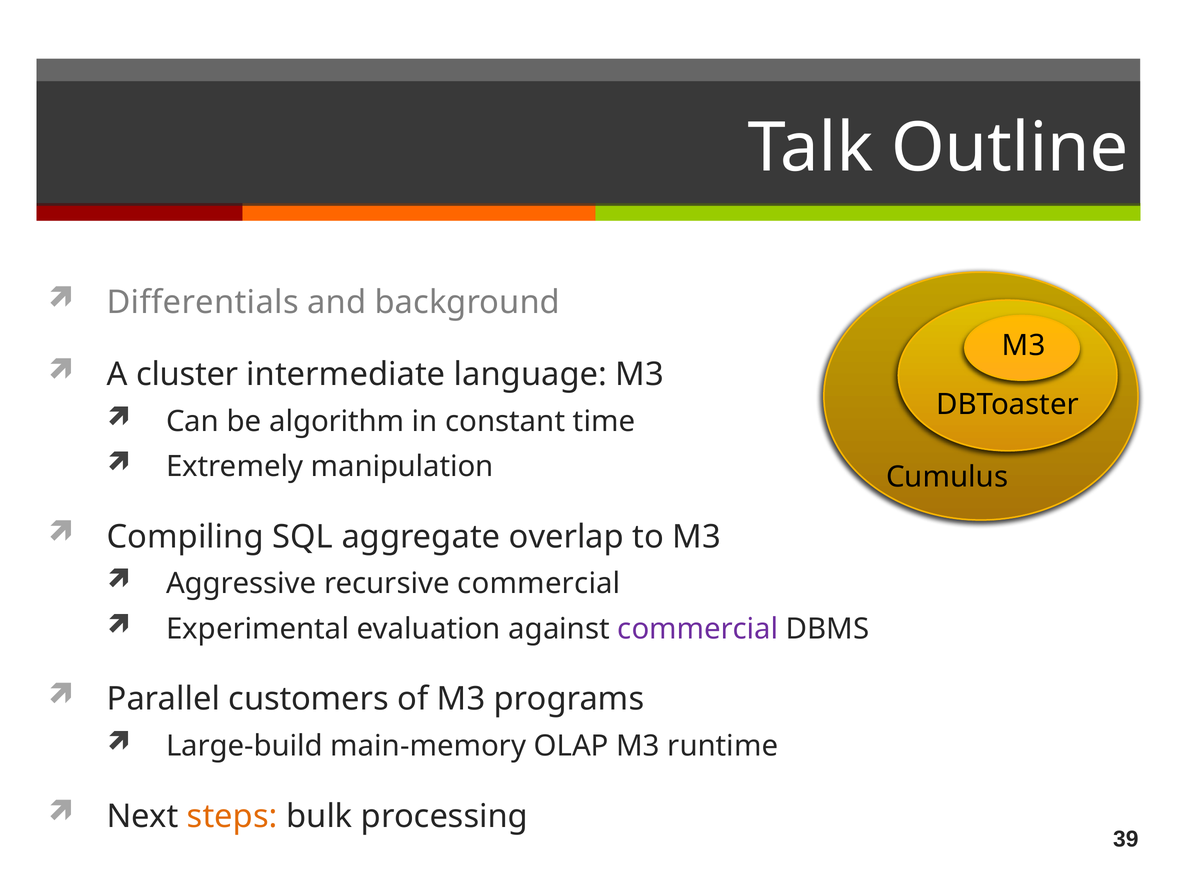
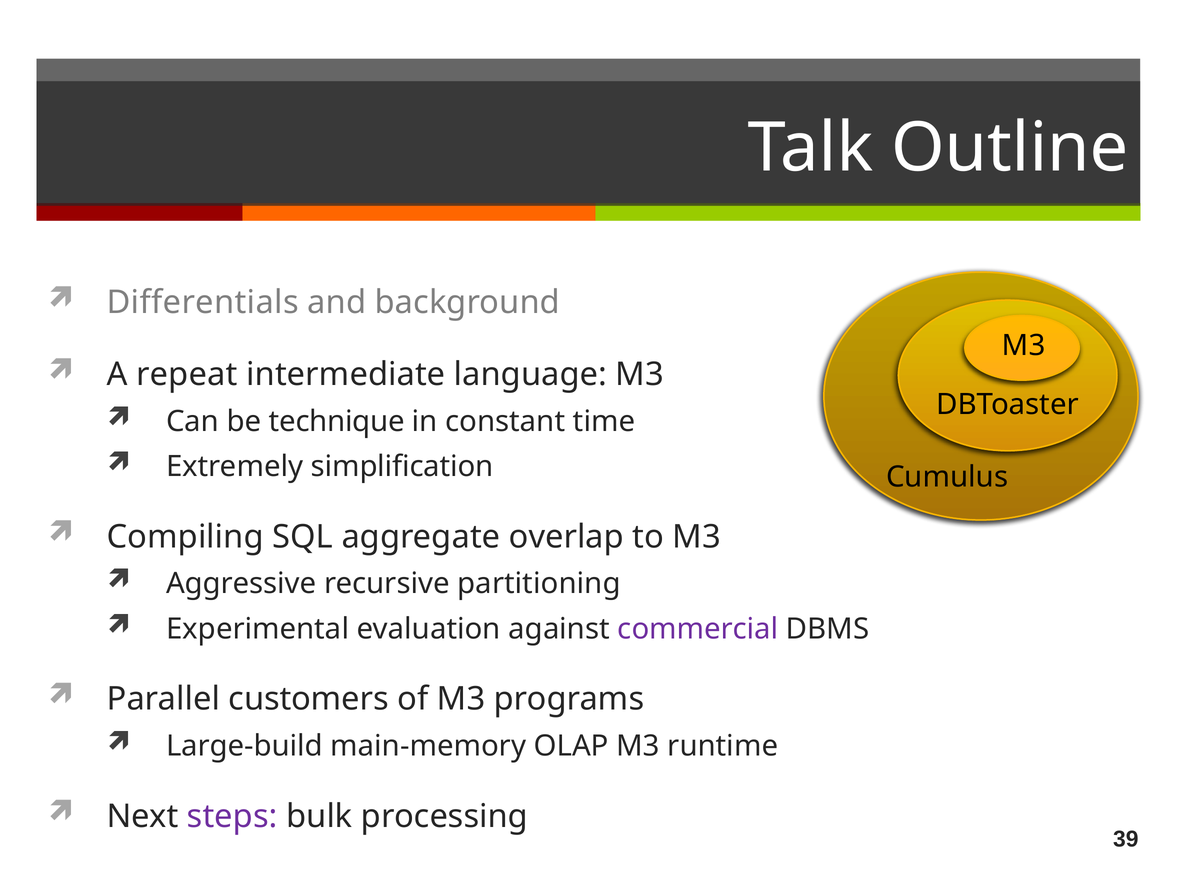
cluster: cluster -> repeat
algorithm: algorithm -> technique
manipulation: manipulation -> simplification
recursive commercial: commercial -> partitioning
steps colour: orange -> purple
